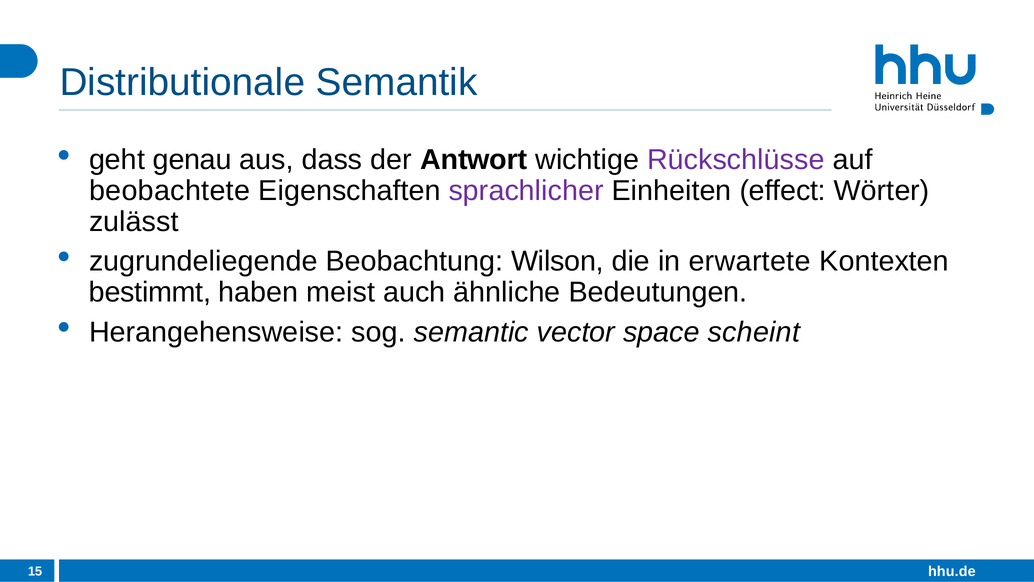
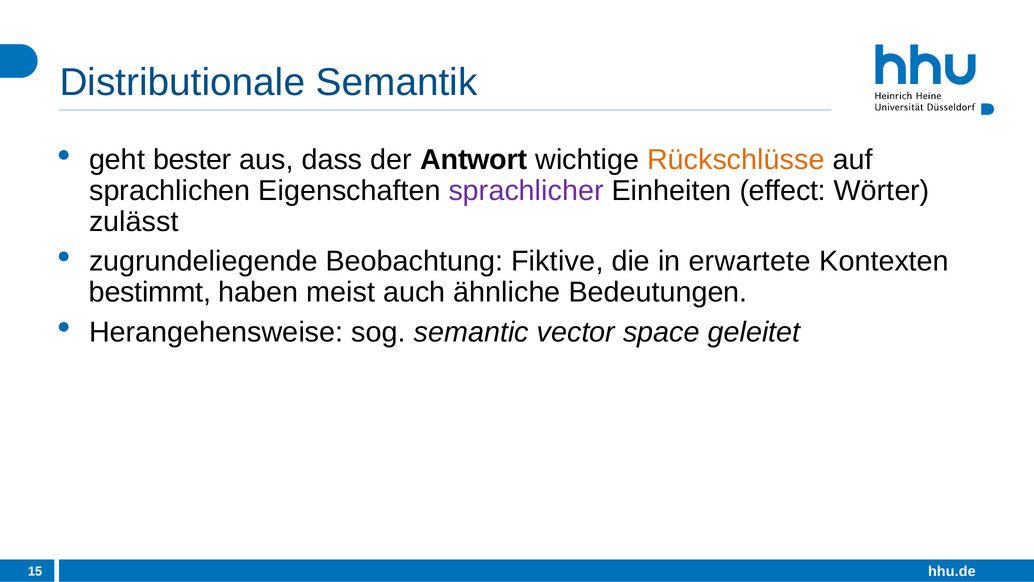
genau: genau -> bester
Rückschlüsse colour: purple -> orange
beobachtete: beobachtete -> sprachlichen
Wilson: Wilson -> Fiktive
scheint: scheint -> geleitet
